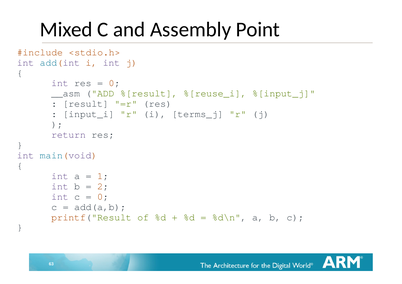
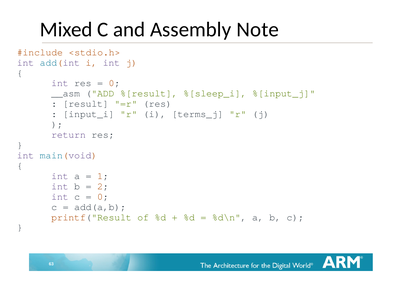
Point: Point -> Note
%[reuse_i: %[reuse_i -> %[sleep_i
